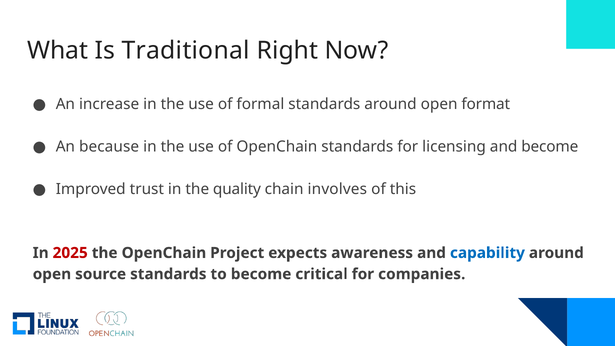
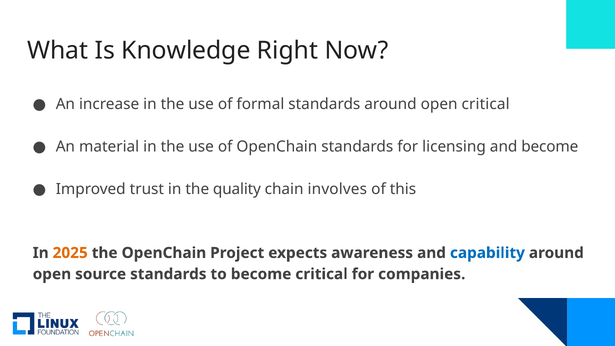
Traditional: Traditional -> Knowledge
open format: format -> critical
because: because -> material
2025 colour: red -> orange
